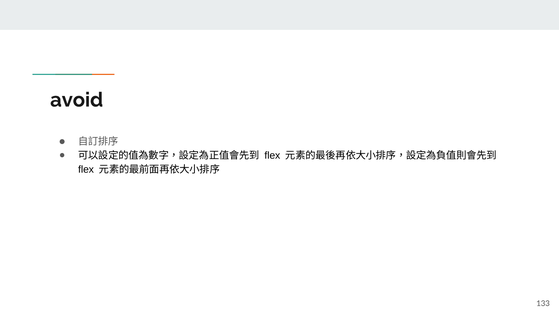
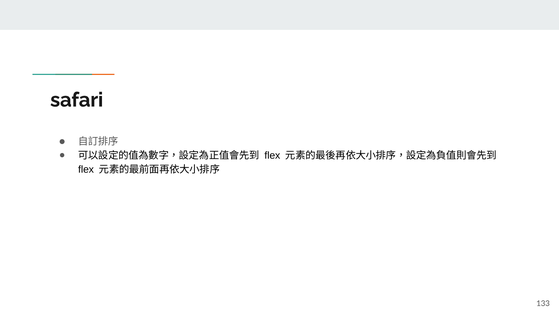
avoid: avoid -> safari
